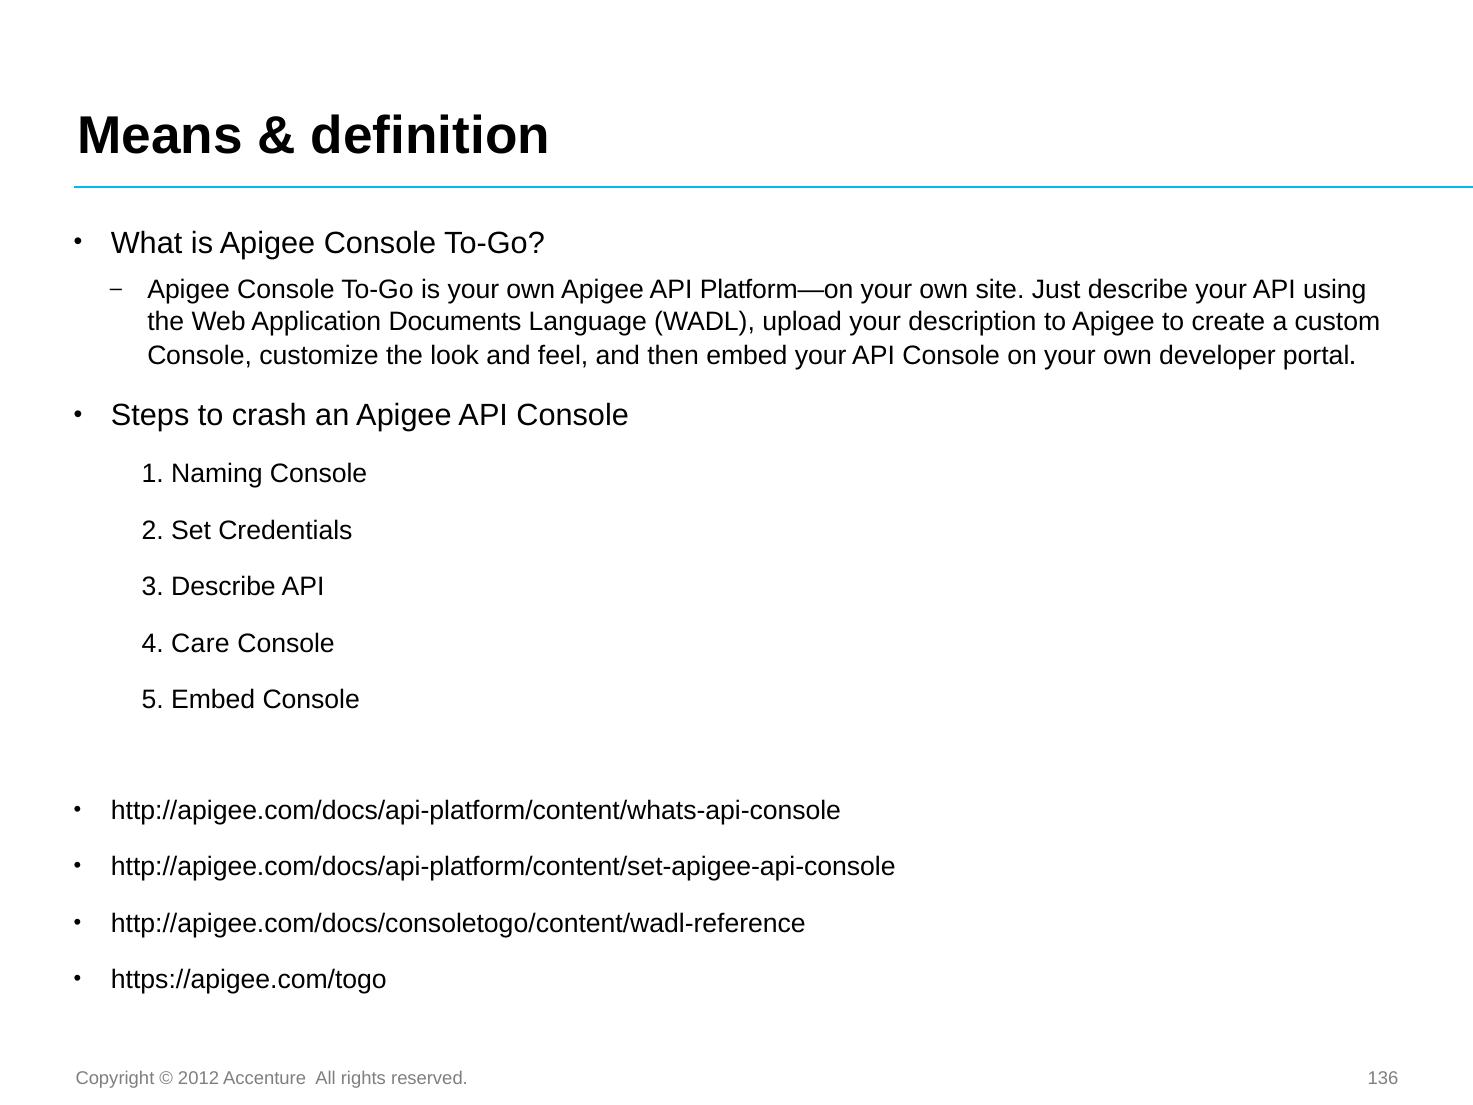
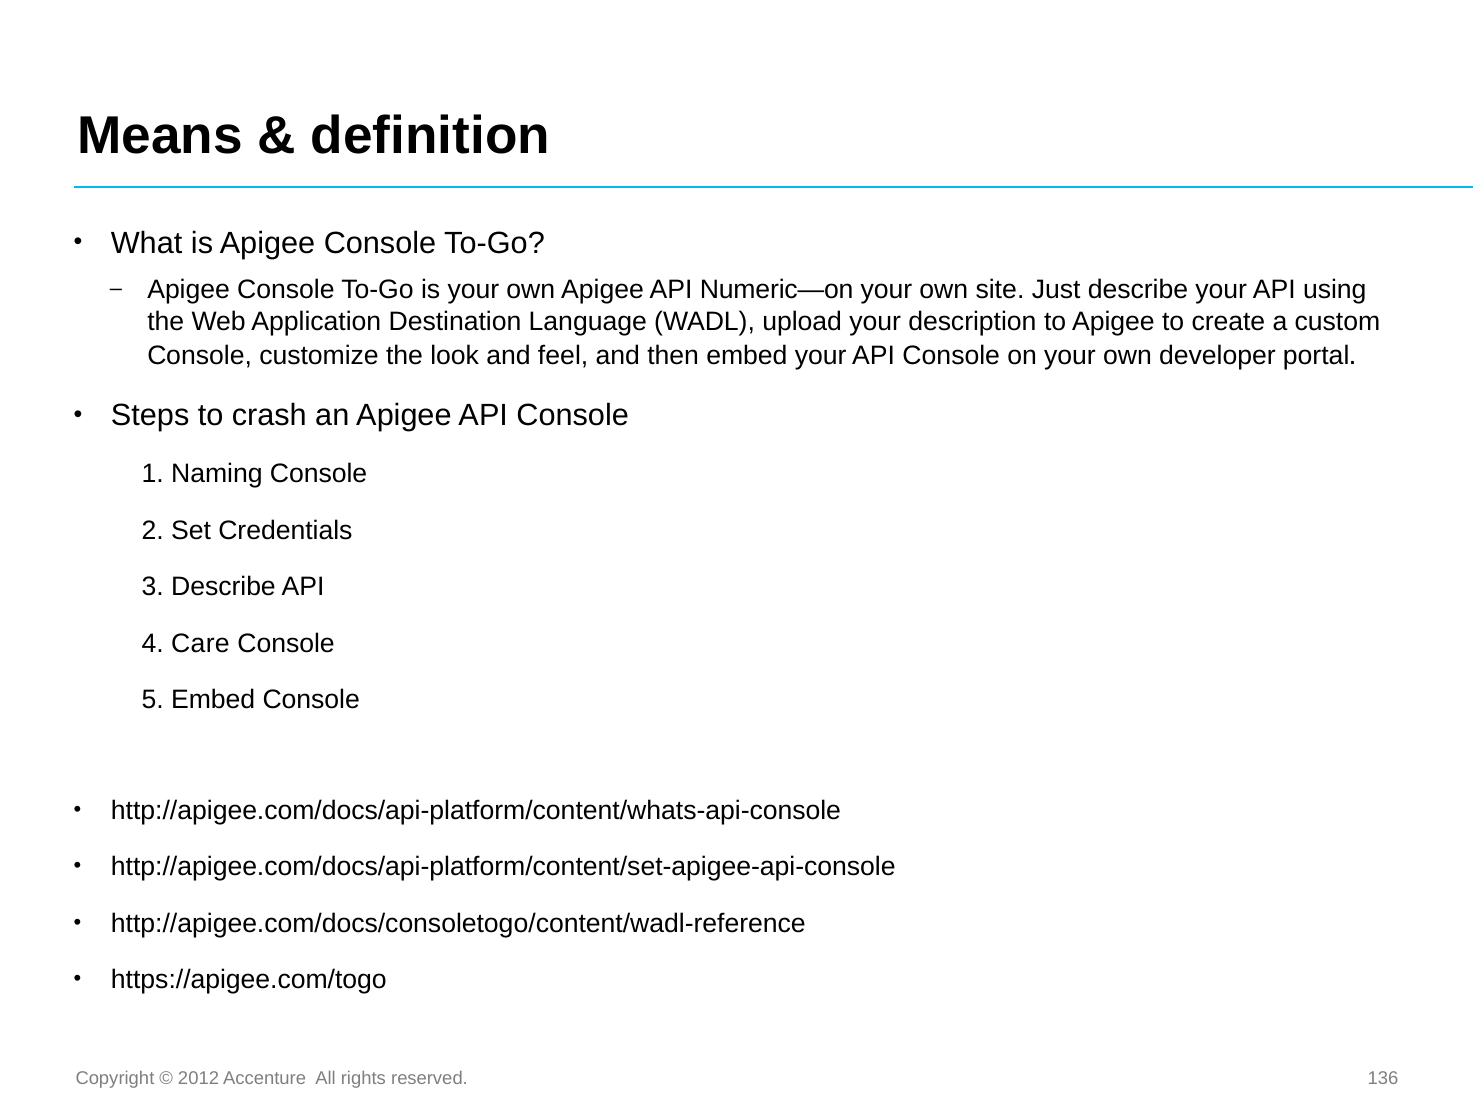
Platform—on: Platform—on -> Numeric—on
Documents: Documents -> Destination
